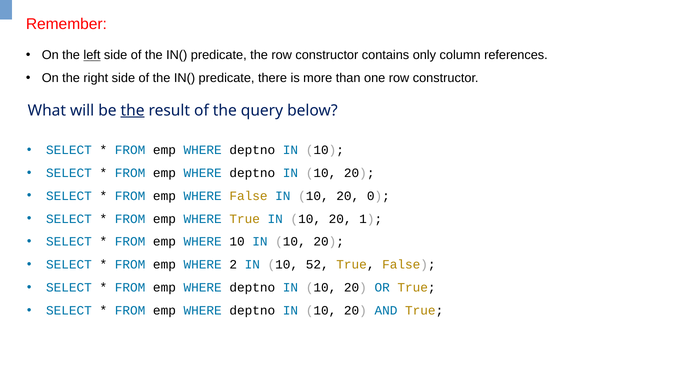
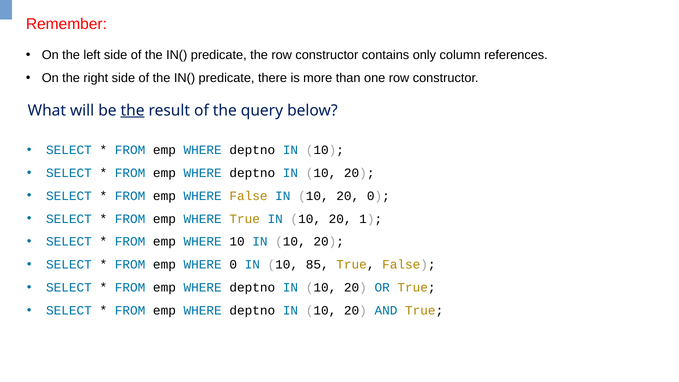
left underline: present -> none
WHERE 2: 2 -> 0
52: 52 -> 85
